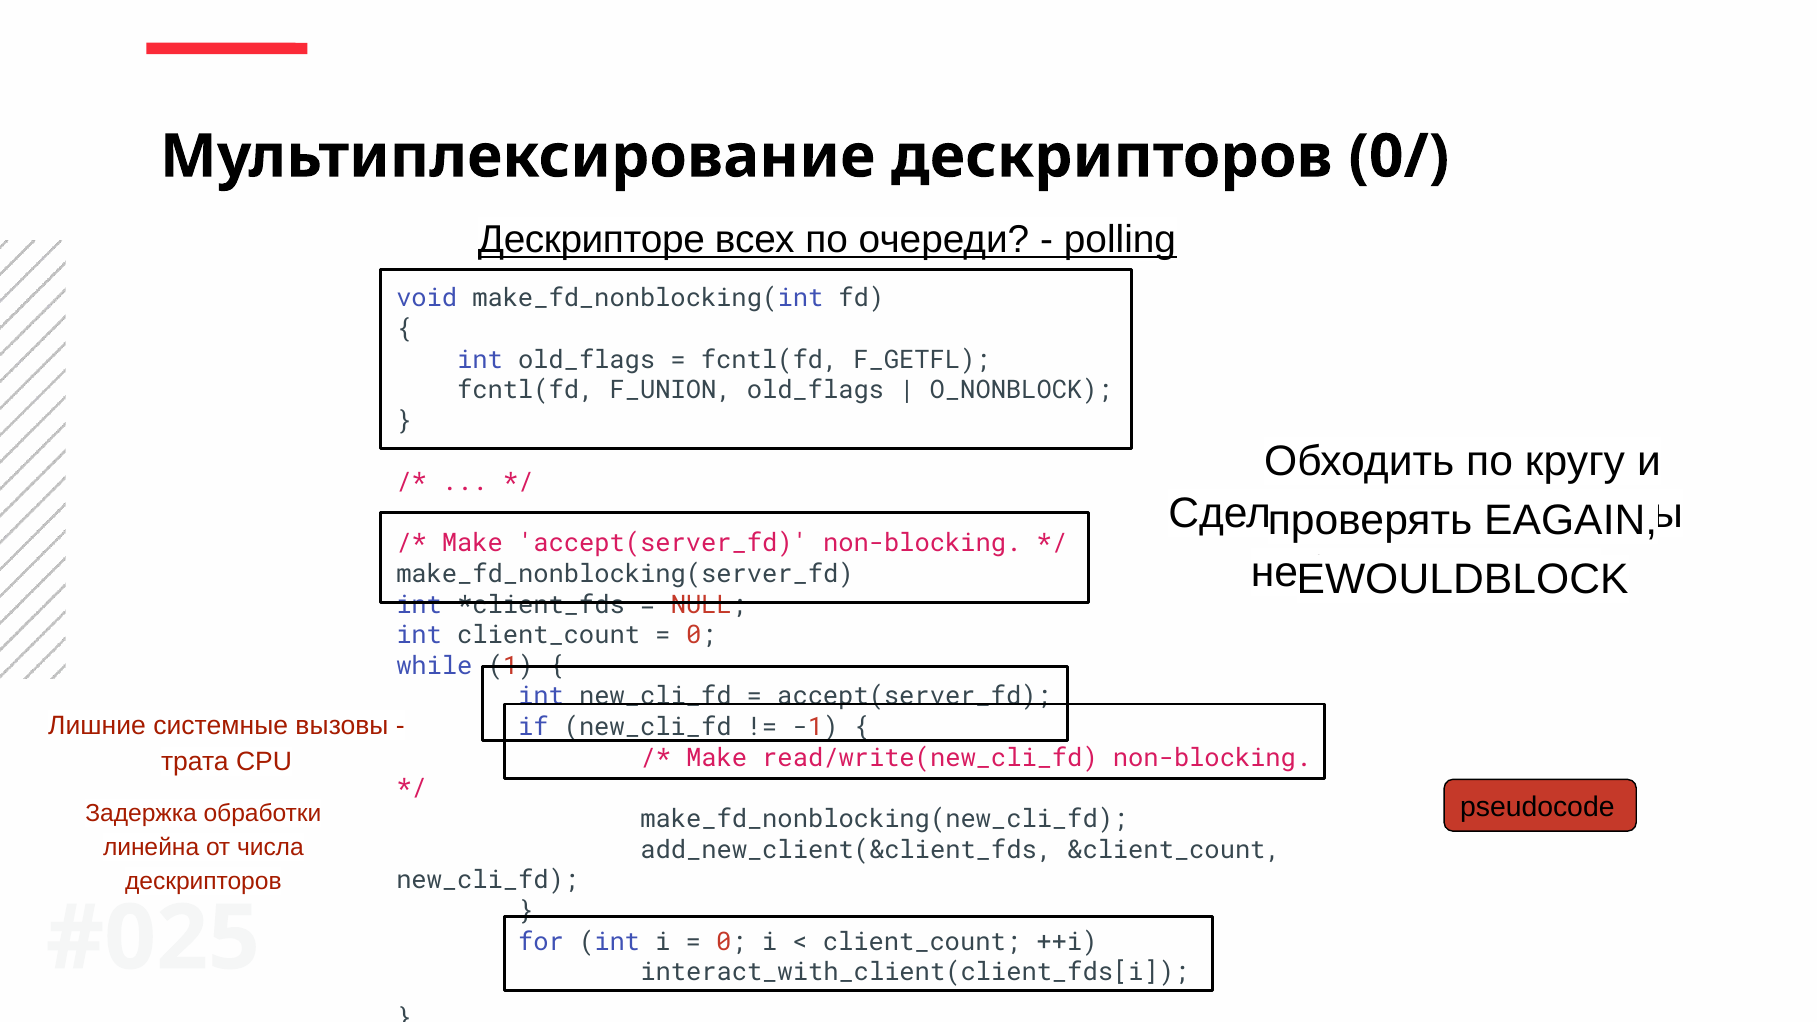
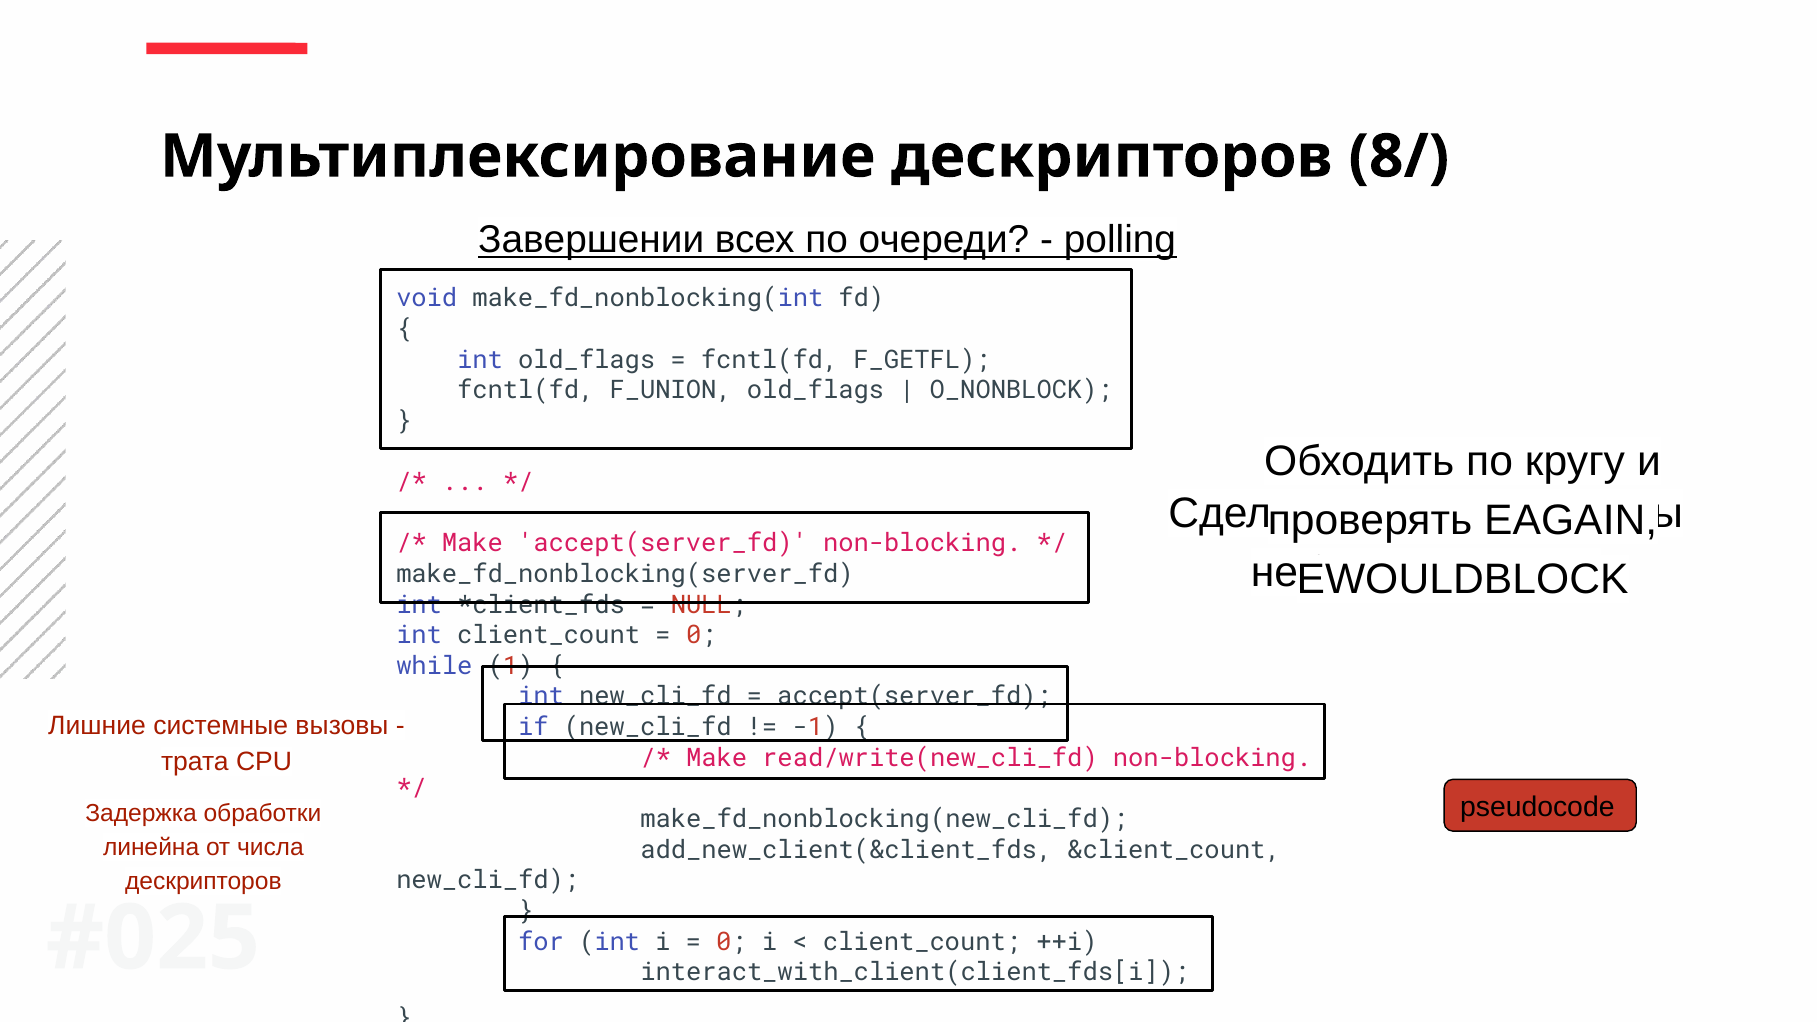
0/: 0/ -> 8/
Дескрипторе: Дескрипторе -> Завершении
